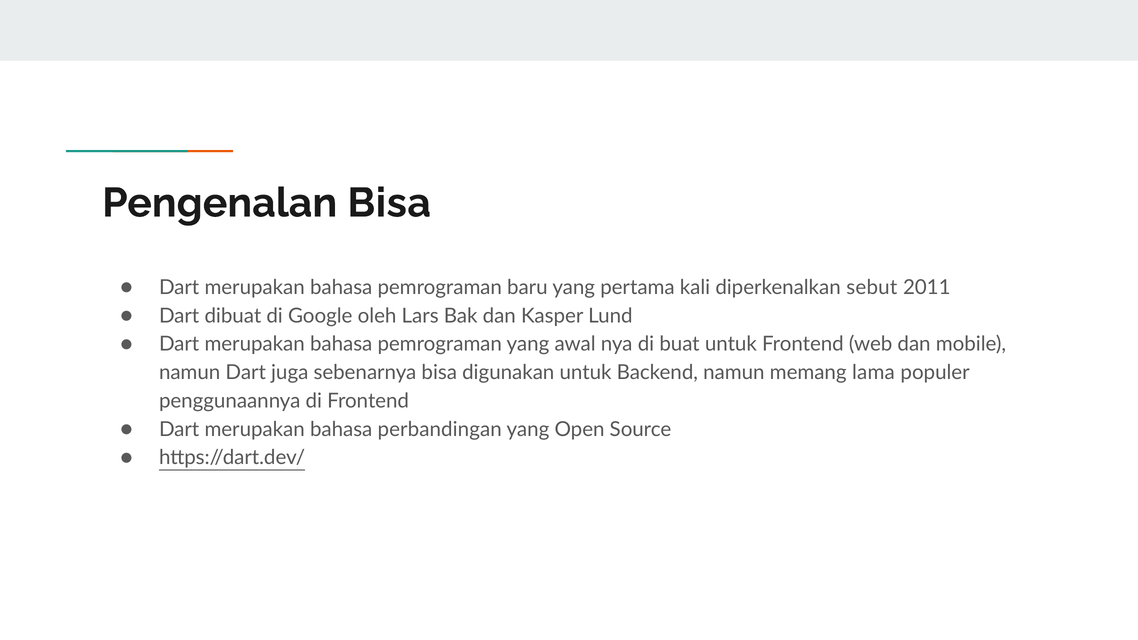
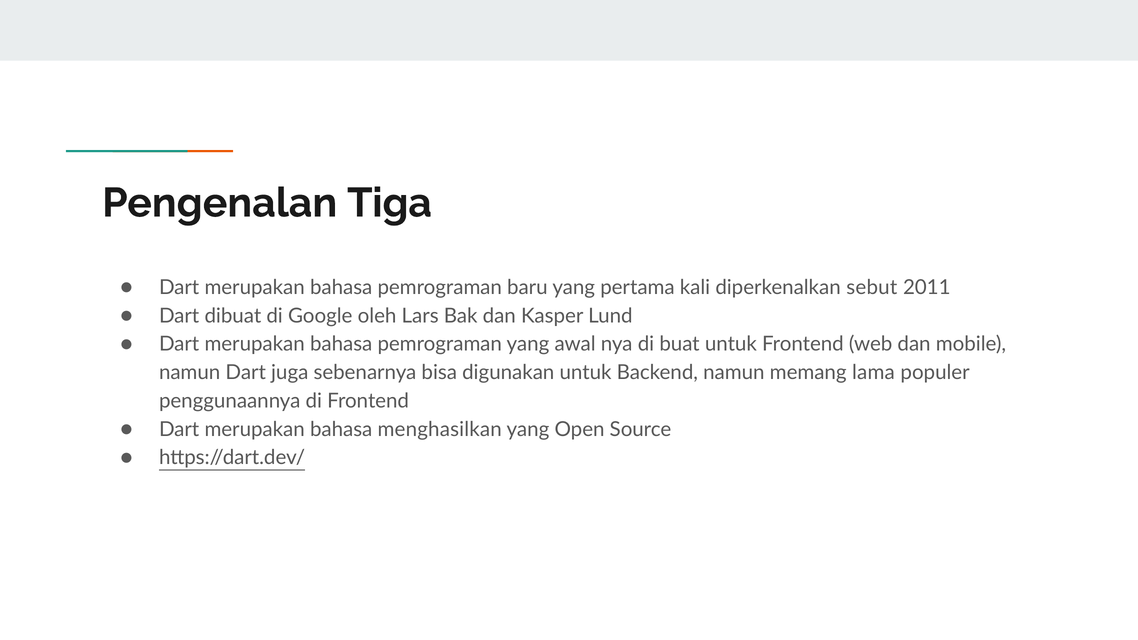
Pengenalan Bisa: Bisa -> Tiga
perbandingan: perbandingan -> menghasilkan
